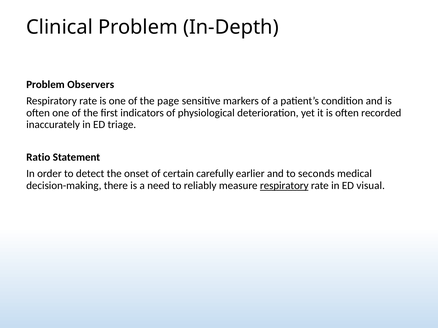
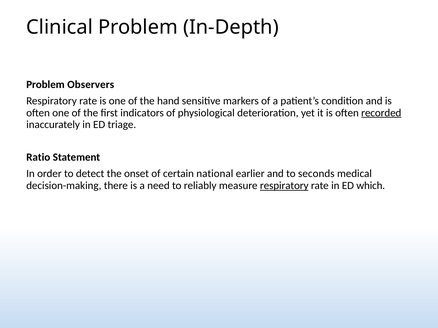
page: page -> hand
recorded underline: none -> present
carefully: carefully -> national
visual: visual -> which
